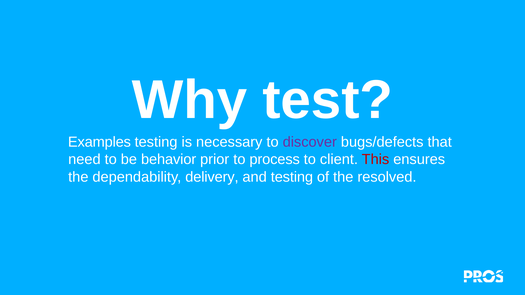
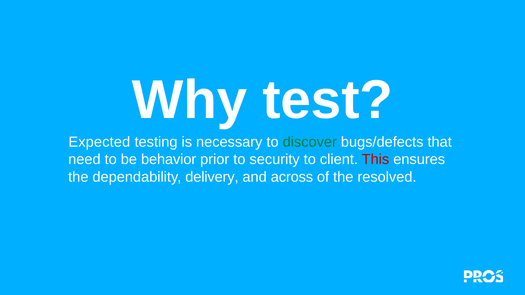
Examples: Examples -> Expected
discover colour: purple -> green
process: process -> security
and testing: testing -> across
